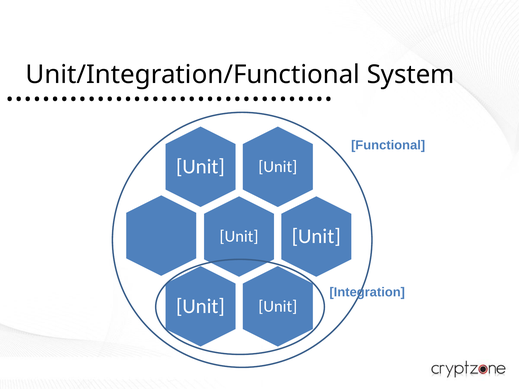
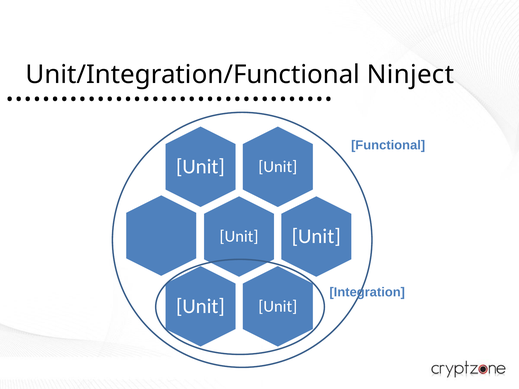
System: System -> Ninject
